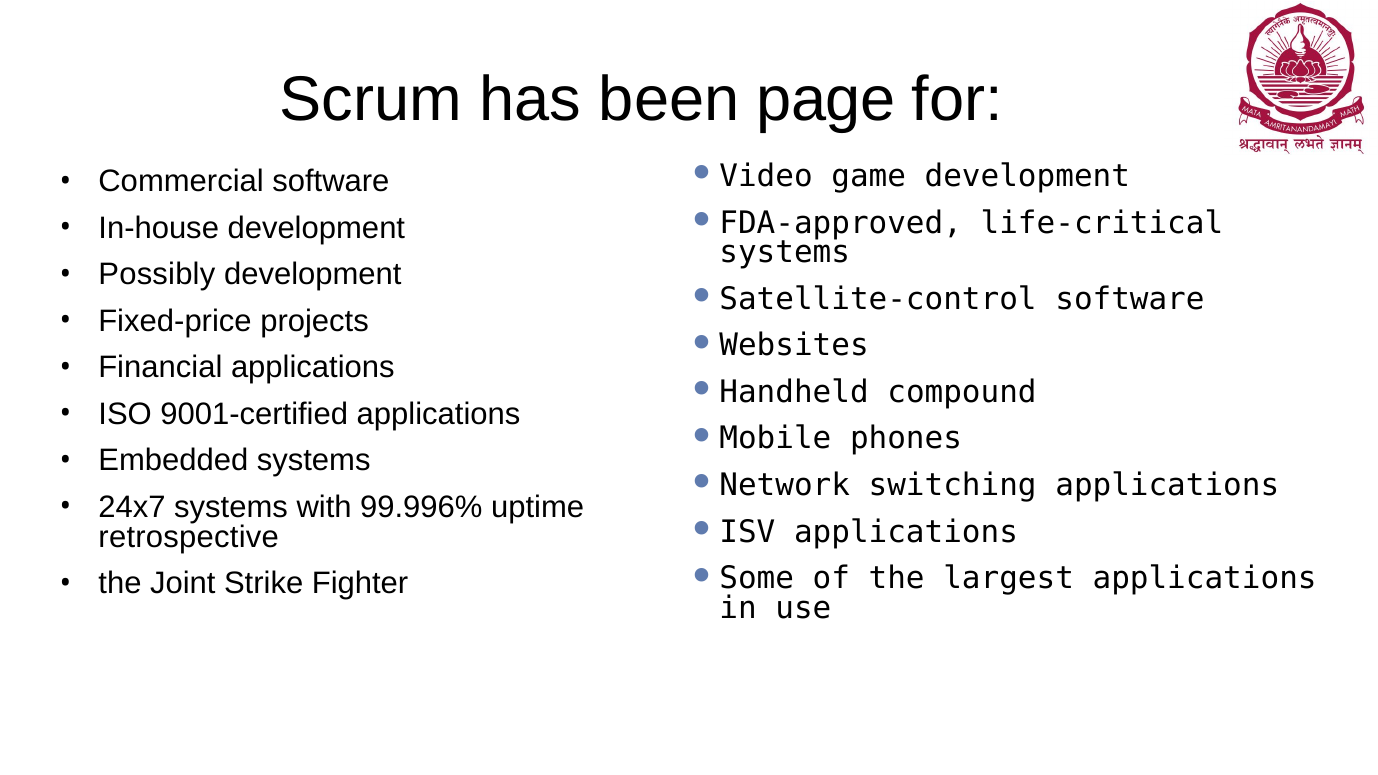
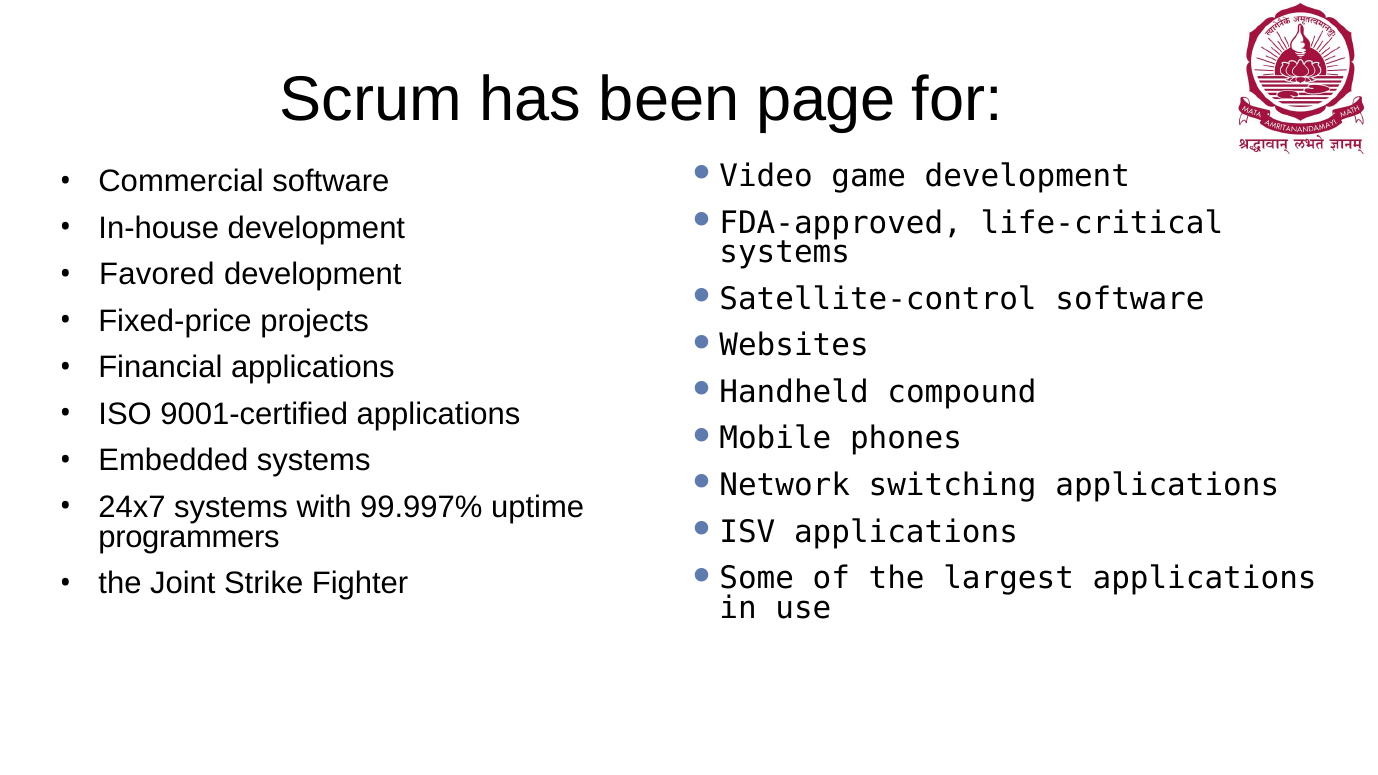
Possibly: Possibly -> Favored
99.996%: 99.996% -> 99.997%
retrospective: retrospective -> programmers
